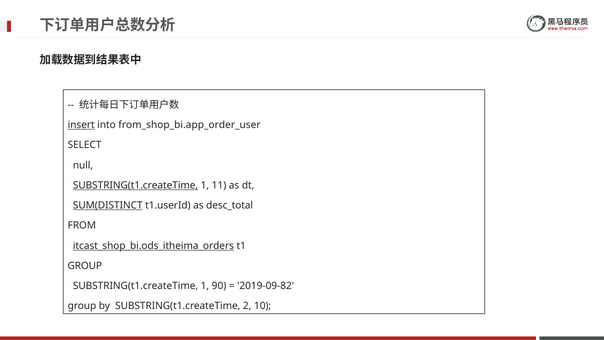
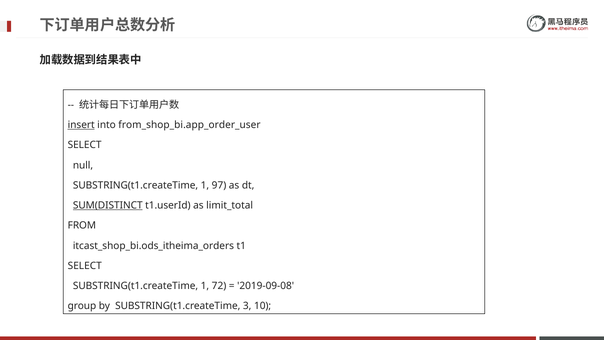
SUBSTRING(t1.createTime at (136, 185) underline: present -> none
11: 11 -> 97
desc_total: desc_total -> limit_total
itcast_shop_bi.ods_itheima_orders underline: present -> none
GROUP at (85, 266): GROUP -> SELECT
90: 90 -> 72
2019-09-82: 2019-09-82 -> 2019-09-08
2: 2 -> 3
